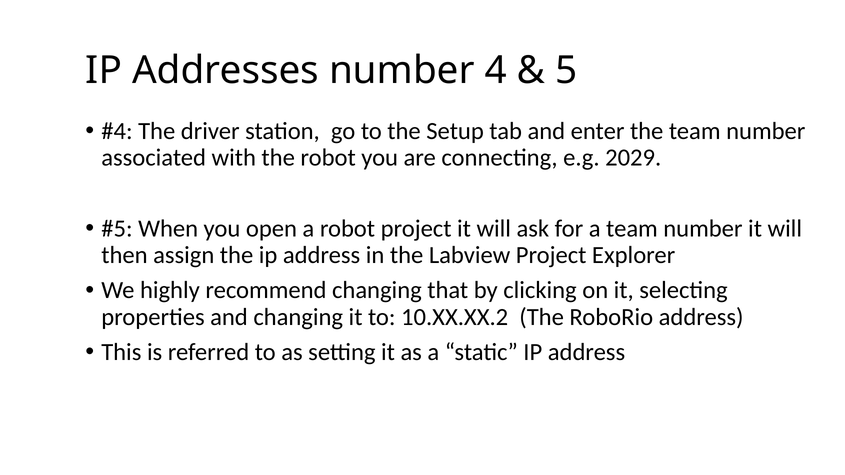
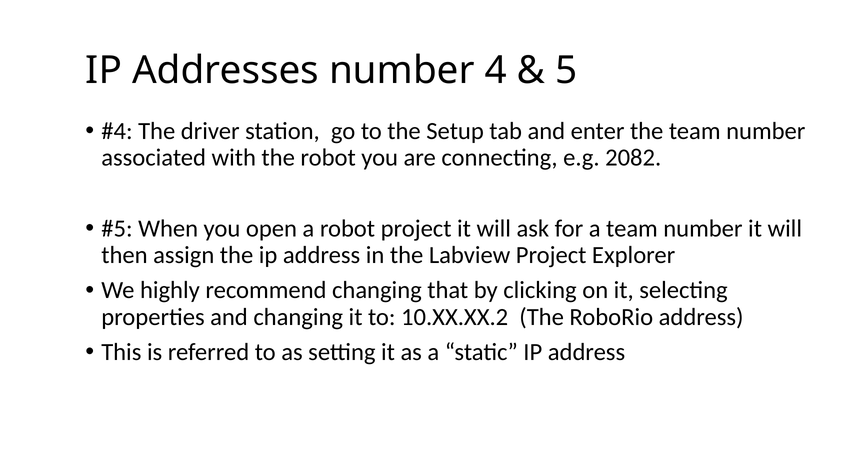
2029: 2029 -> 2082
